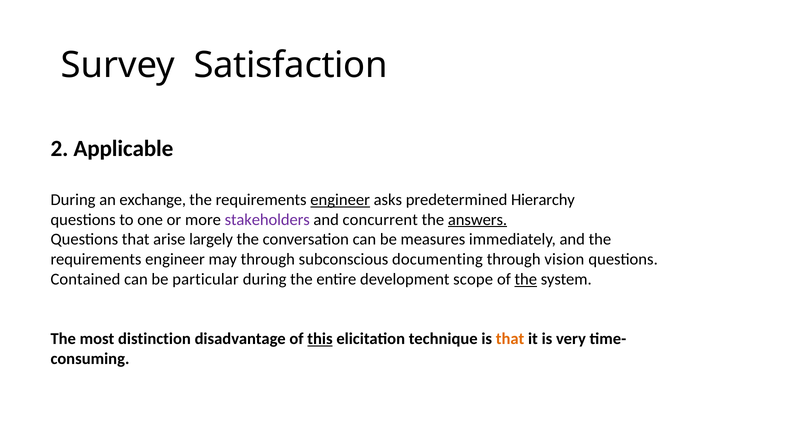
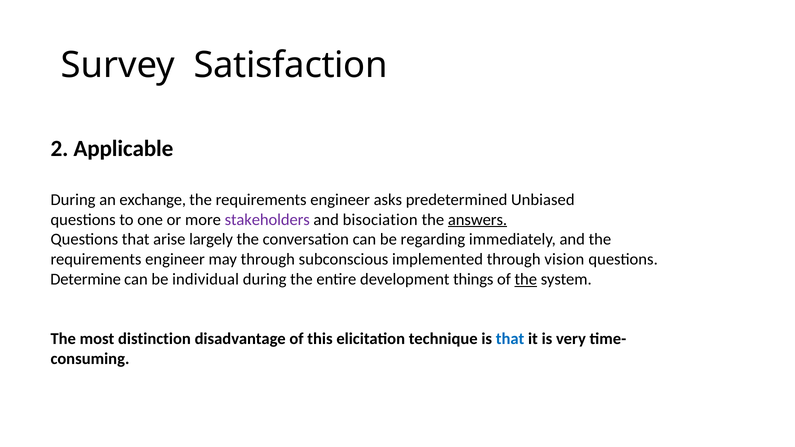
engineer at (340, 200) underline: present -> none
Hierarchy: Hierarchy -> Unbiased
concurrent: concurrent -> bisociation
measures: measures -> regarding
documenting: documenting -> implemented
Contained: Contained -> Determine
particular: particular -> individual
scope: scope -> things
this underline: present -> none
that at (510, 339) colour: orange -> blue
